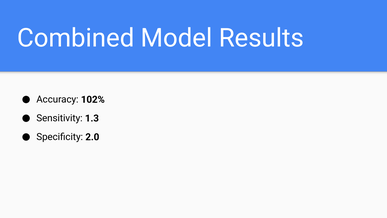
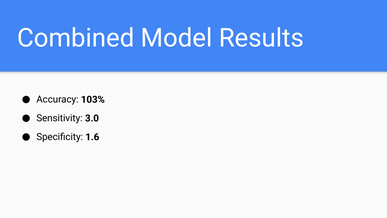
102%: 102% -> 103%
1.3: 1.3 -> 3.0
2.0: 2.0 -> 1.6
